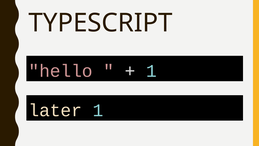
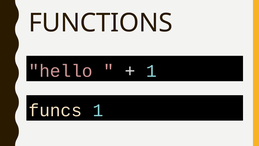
TYPESCRIPT: TYPESCRIPT -> FUNCTIONS
later: later -> funcs
